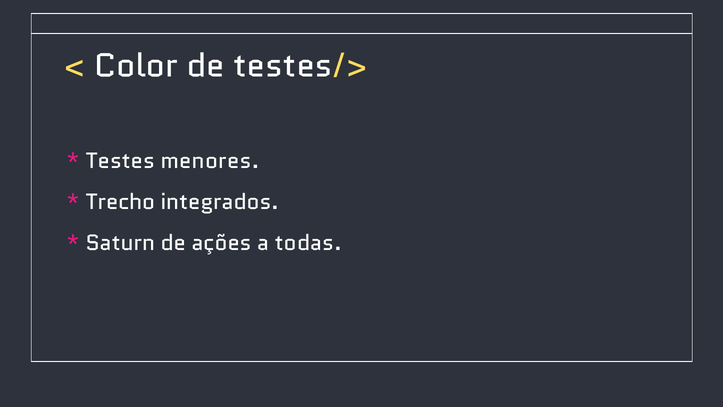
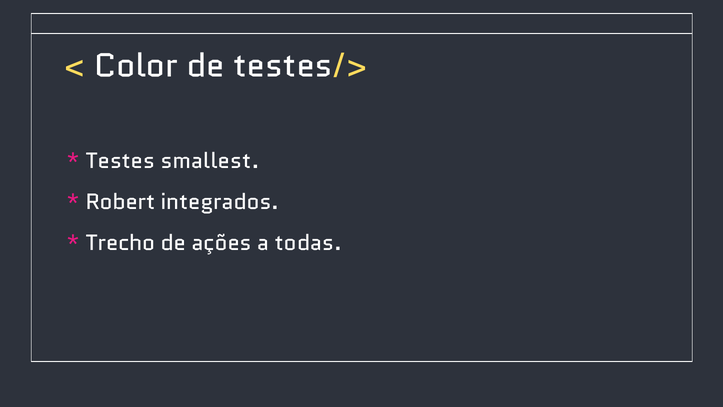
menores: menores -> smallest
Trecho: Trecho -> Robert
Saturn: Saturn -> Trecho
